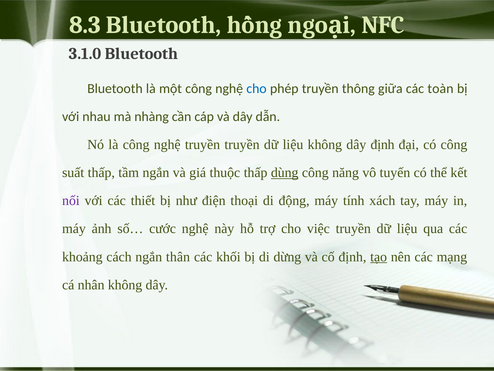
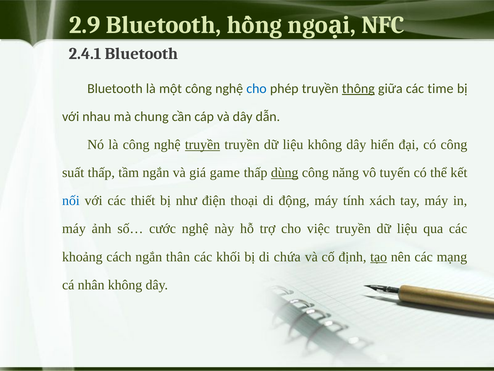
8.3: 8.3 -> 2.9
3.1.0: 3.1.0 -> 2.4.1
thông underline: none -> present
toàn: toàn -> time
nhàng: nhàng -> chung
truyền at (202, 145) underline: none -> present
dây định: định -> hiển
thuộc: thuộc -> game
nối colour: purple -> blue
dừng: dừng -> chứa
